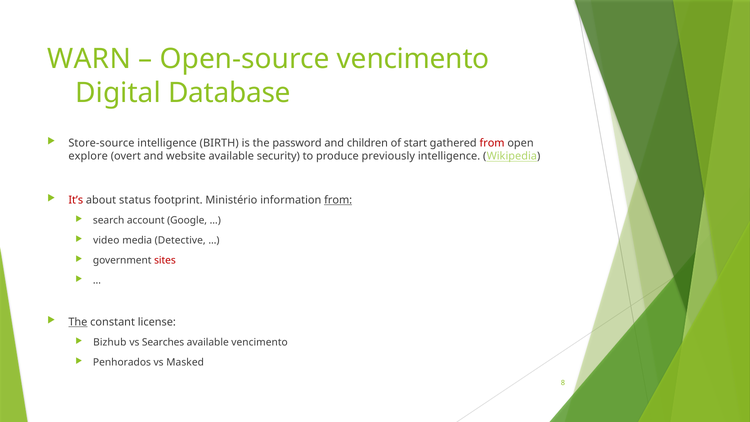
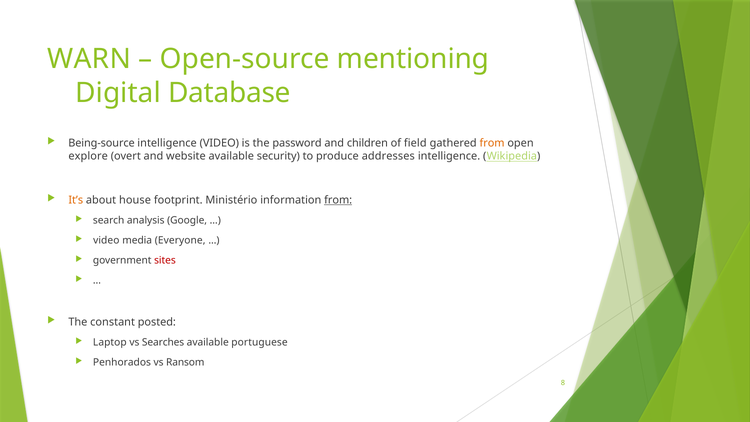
Open-source vencimento: vencimento -> mentioning
Store-source: Store-source -> Being-source
intelligence BIRTH: BIRTH -> VIDEO
start: start -> field
from at (492, 143) colour: red -> orange
previously: previously -> addresses
It’s colour: red -> orange
status: status -> house
account: account -> analysis
Detective: Detective -> Everyone
The at (78, 322) underline: present -> none
license: license -> posted
Bizhub: Bizhub -> Laptop
available vencimento: vencimento -> portuguese
Masked: Masked -> Ransom
